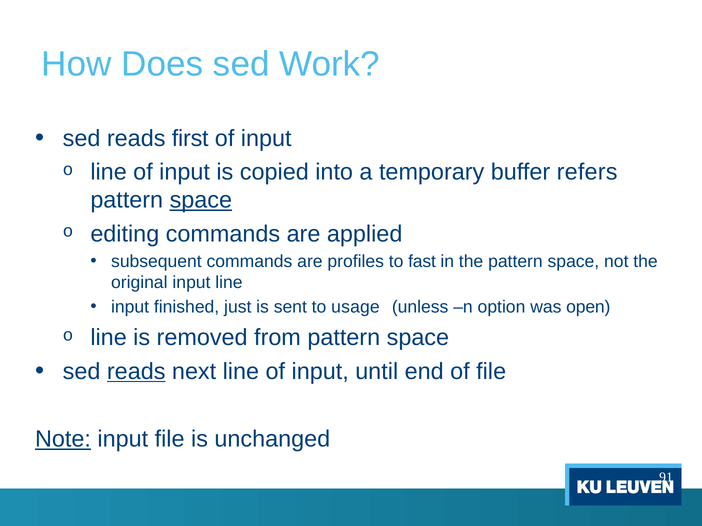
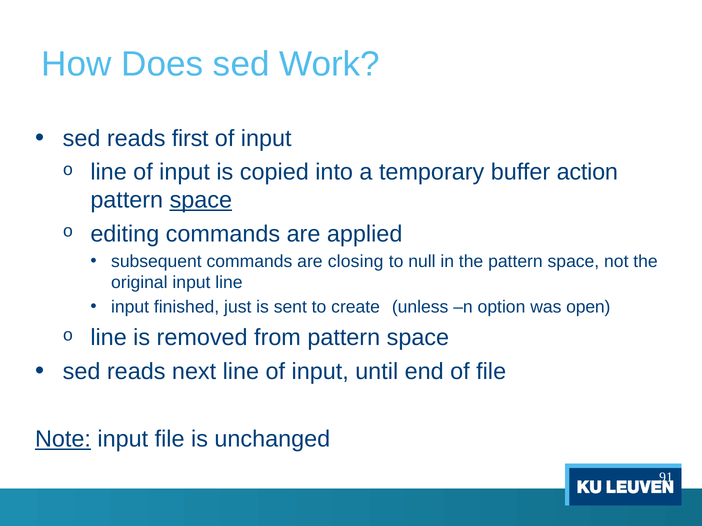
refers: refers -> action
profiles: profiles -> closing
fast: fast -> null
usage: usage -> create
reads at (136, 372) underline: present -> none
